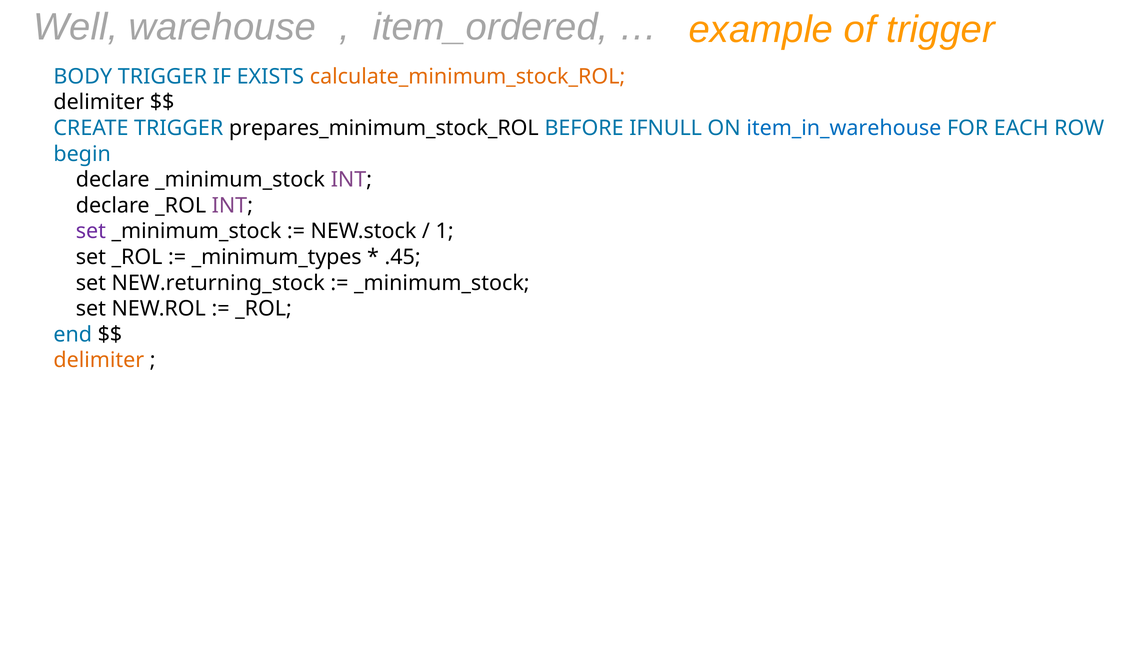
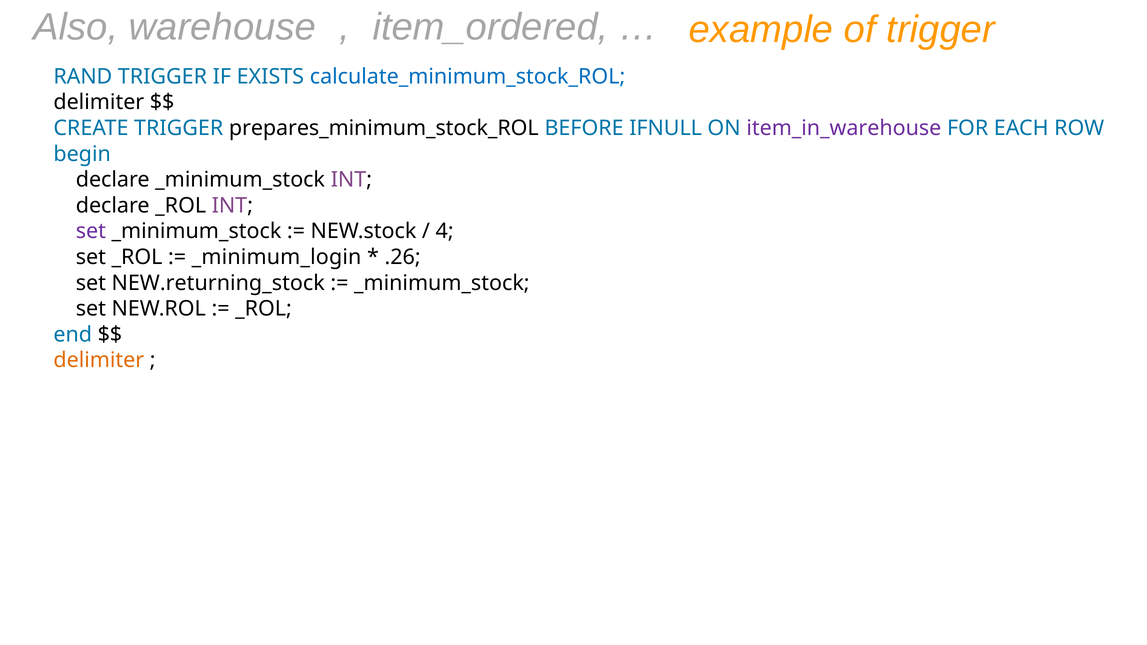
Well: Well -> Also
BODY: BODY -> RAND
calculate_minimum_stock_ROL colour: orange -> blue
item_in_warehouse colour: blue -> purple
1: 1 -> 4
_minimum_types: _minimum_types -> _minimum_login
.45: .45 -> .26
